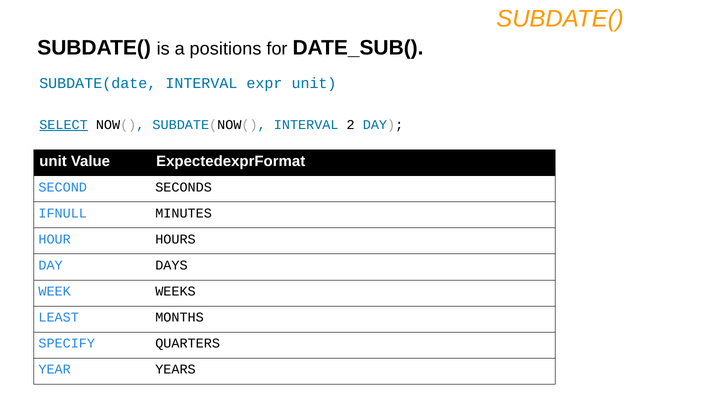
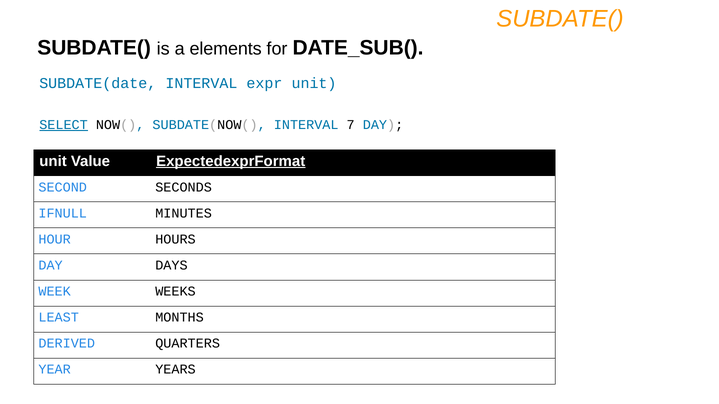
positions: positions -> elements
2: 2 -> 7
ExpectedexprFormat underline: none -> present
SPECIFY: SPECIFY -> DERIVED
